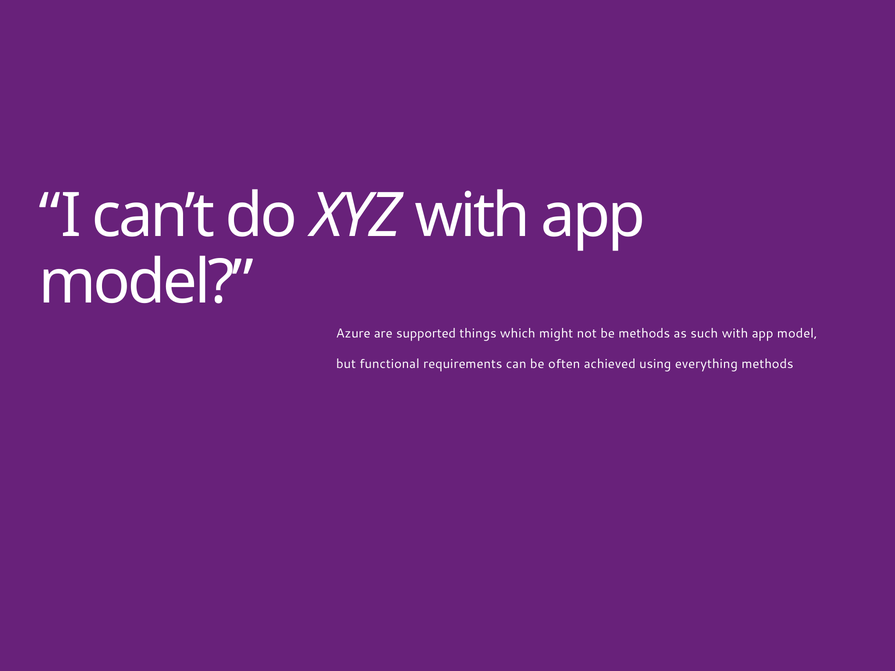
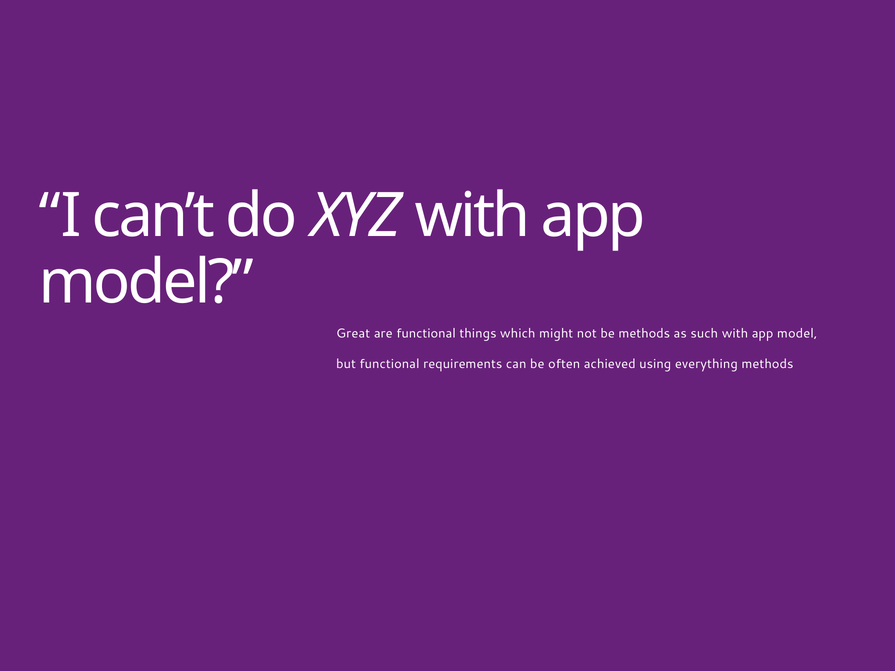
Azure: Azure -> Great
are supported: supported -> functional
